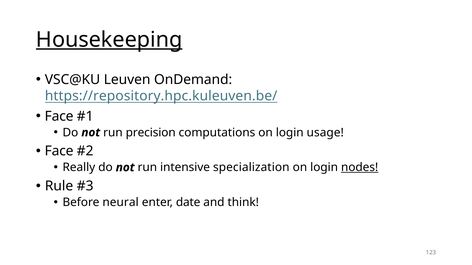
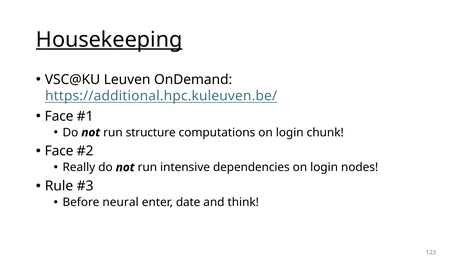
https://repository.hpc.kuleuven.be/: https://repository.hpc.kuleuven.be/ -> https://additional.hpc.kuleuven.be/
precision: precision -> structure
usage: usage -> chunk
specialization: specialization -> dependencies
nodes underline: present -> none
